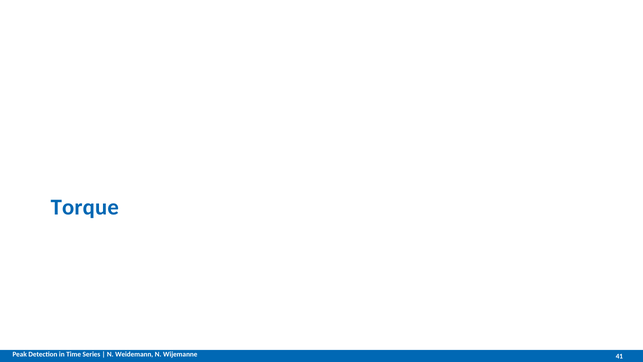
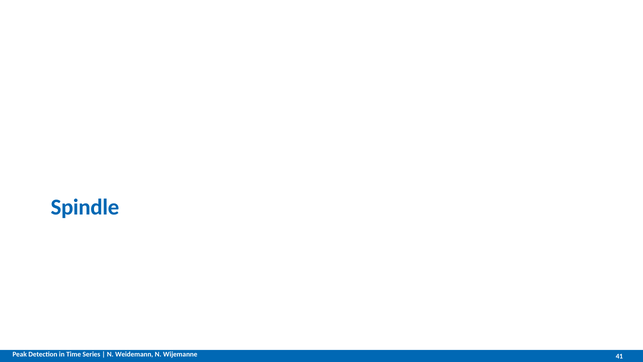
Torque: Torque -> Spindle
